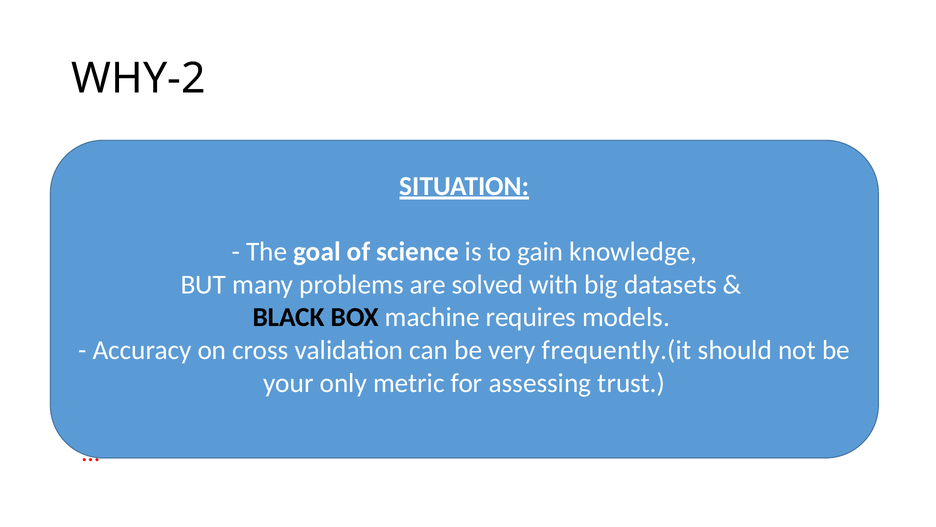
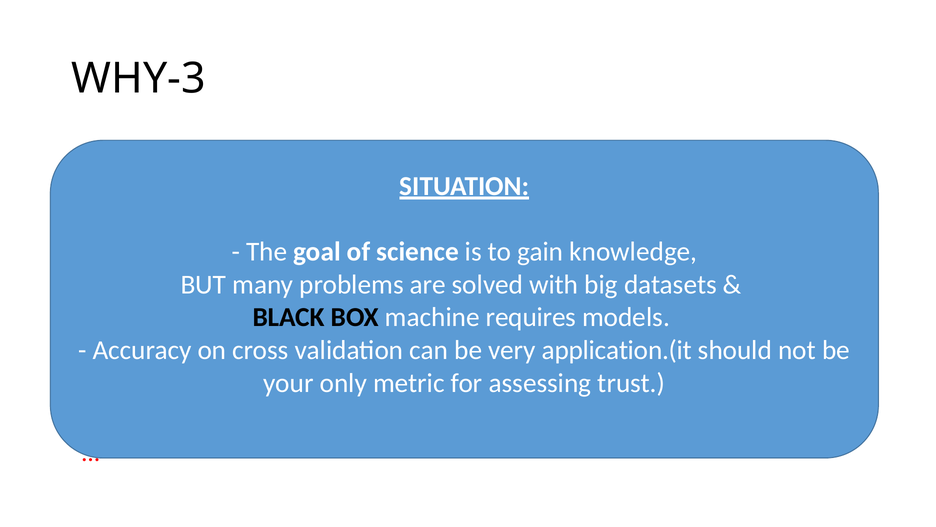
WHY-2: WHY-2 -> WHY-3
frequently.(it: frequently.(it -> application.(it
